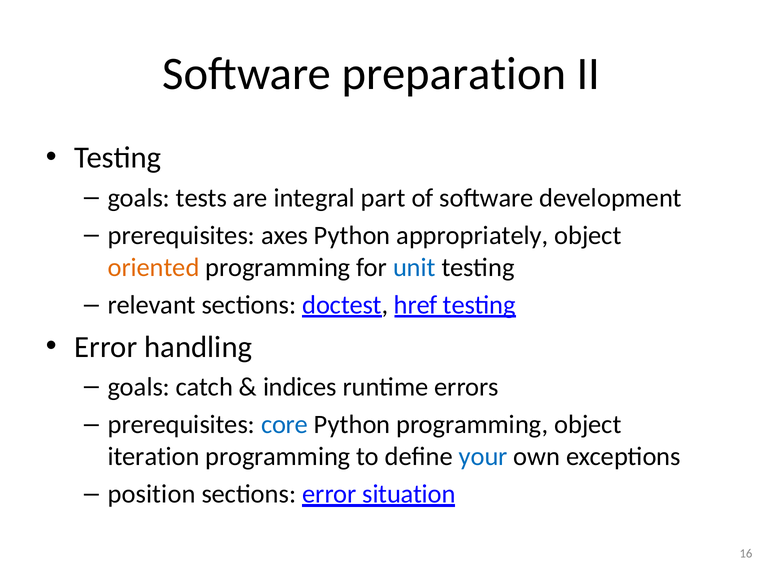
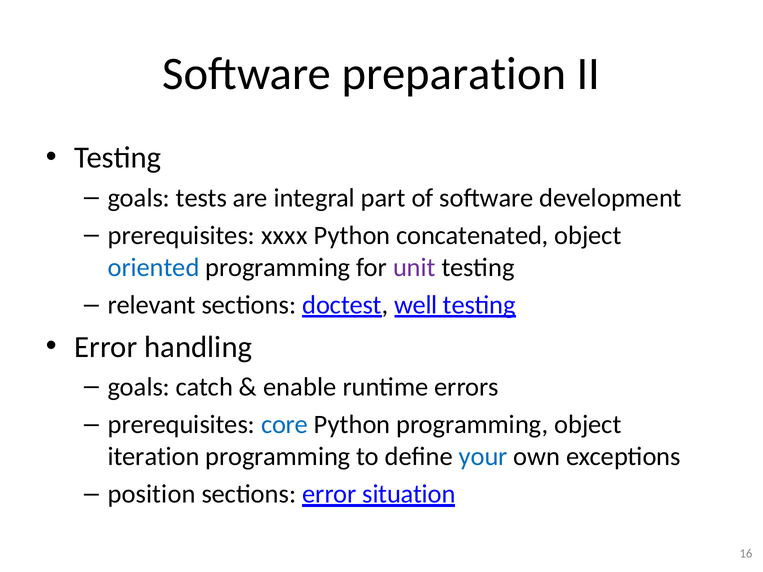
axes: axes -> xxxx
appropriately: appropriately -> concatenated
oriented colour: orange -> blue
unit colour: blue -> purple
href: href -> well
indices: indices -> enable
